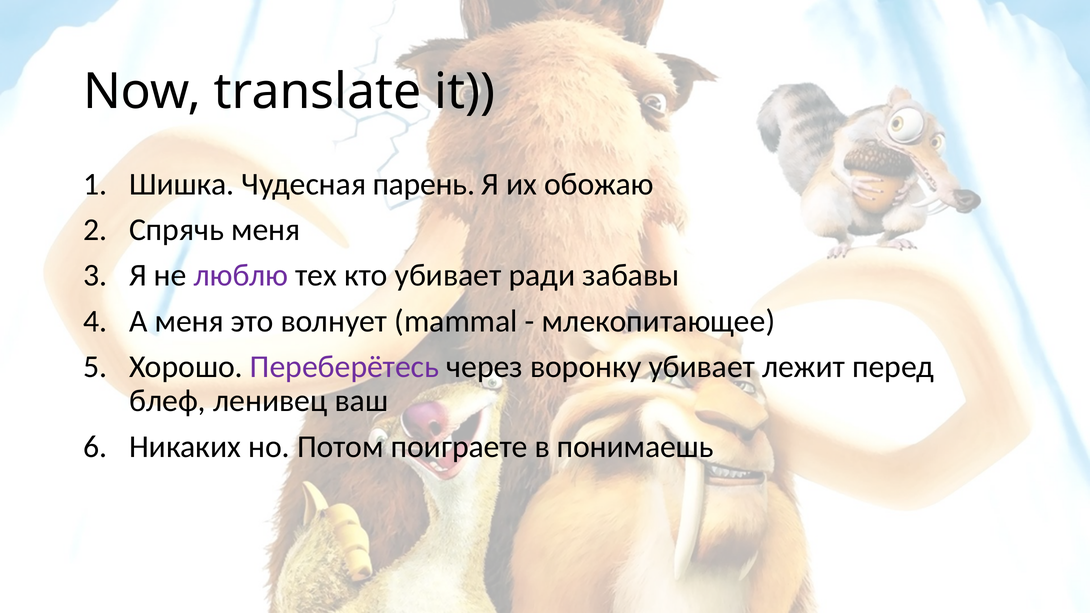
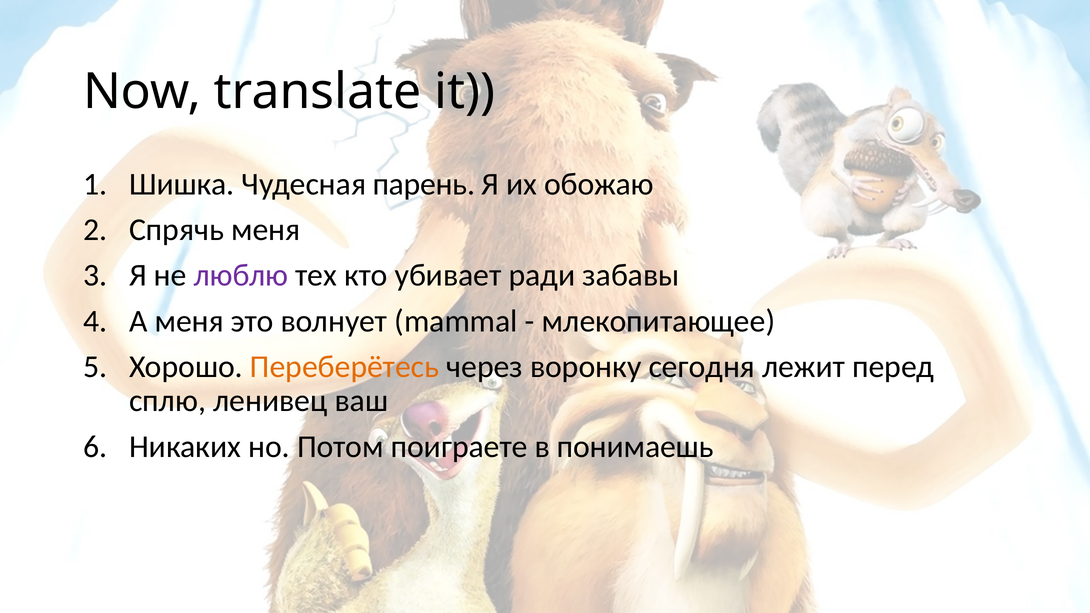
Переберётесь colour: purple -> orange
воронку убивает: убивает -> сегодня
блеф: блеф -> сплю
